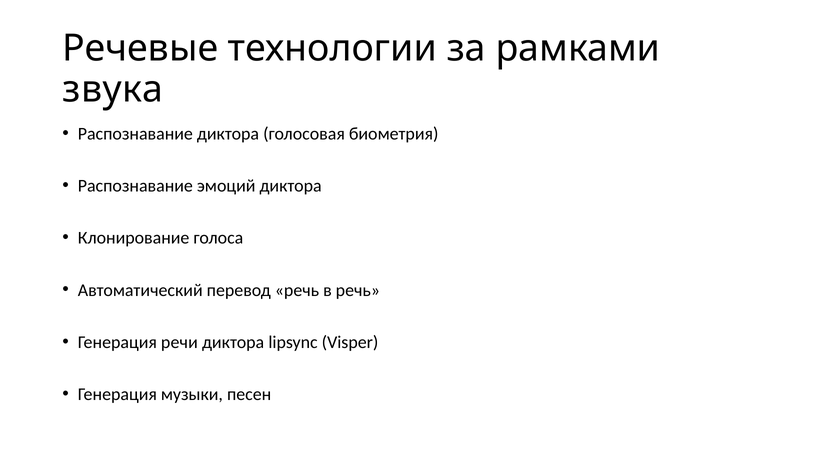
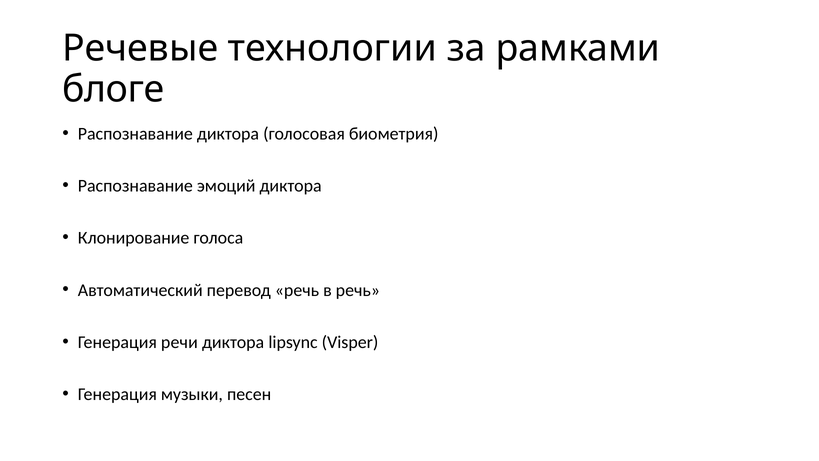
звука: звука -> блоге
